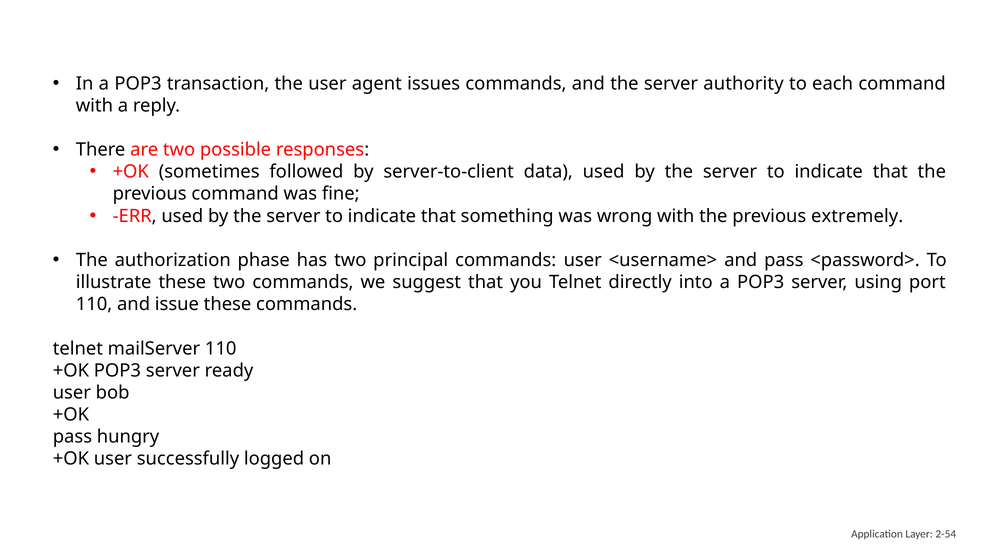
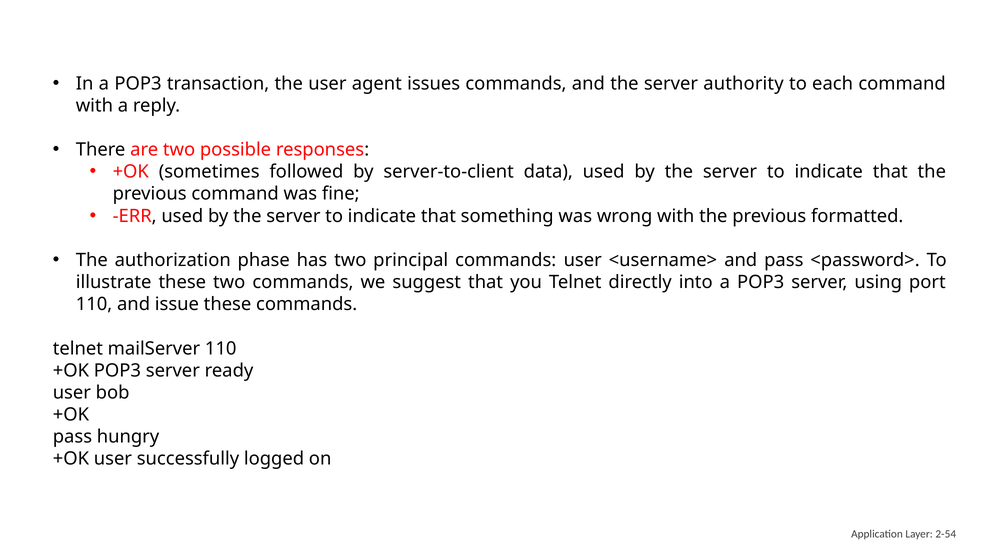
extremely: extremely -> formatted
